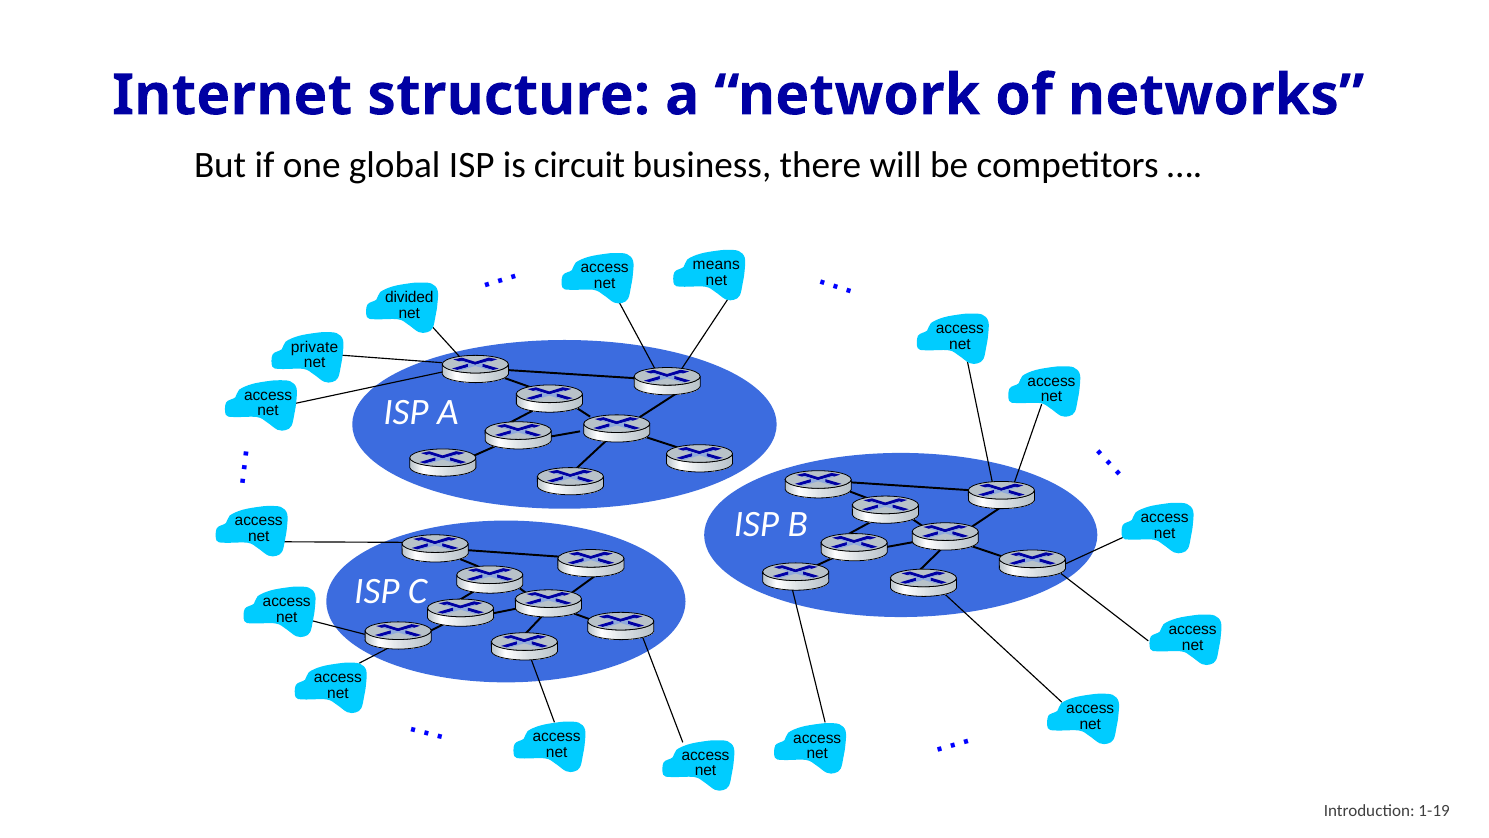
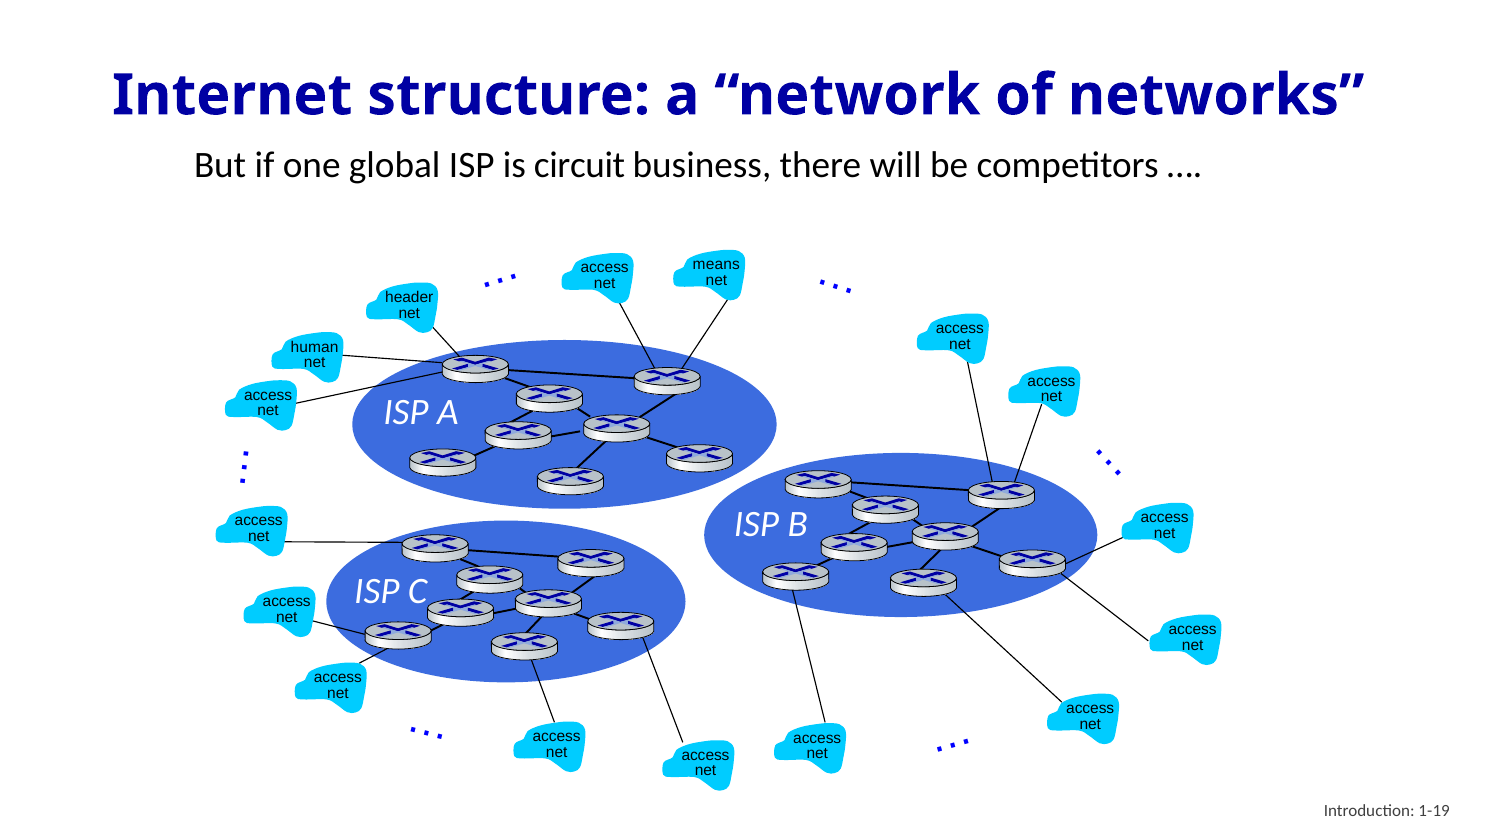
divided: divided -> header
private: private -> human
